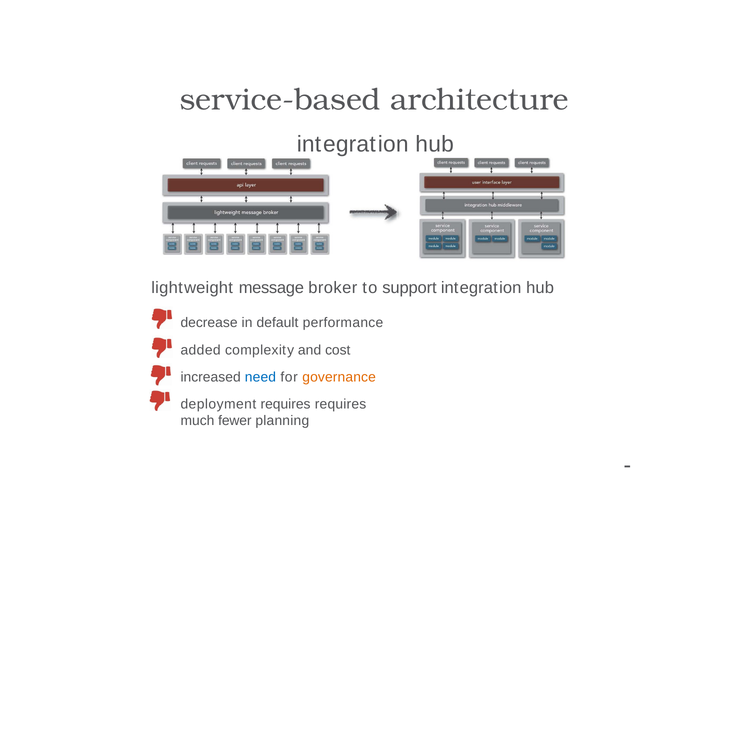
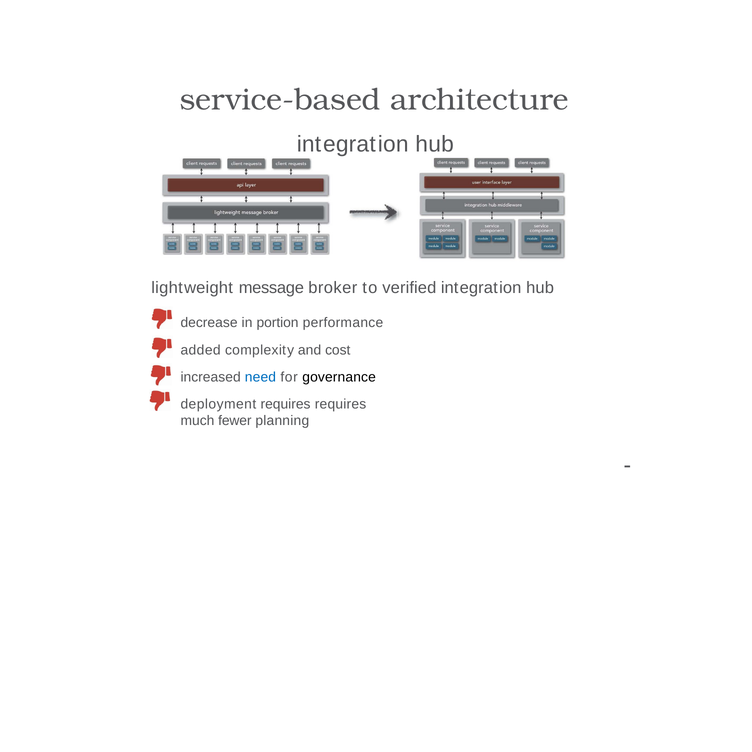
support: support -> verified
default: default -> portion
governance colour: orange -> black
